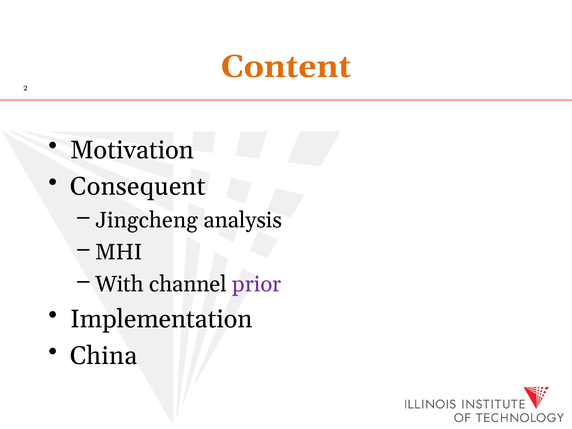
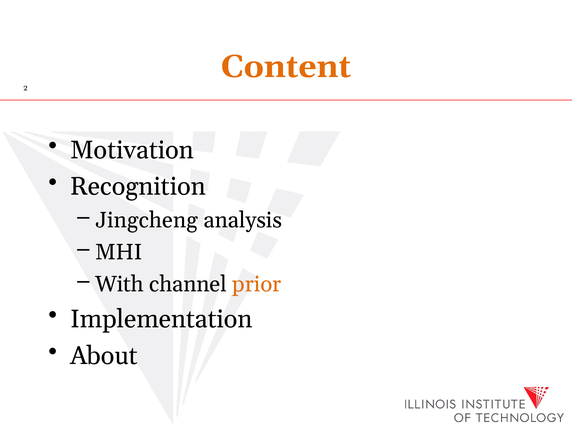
Consequent: Consequent -> Recognition
prior colour: purple -> orange
China: China -> About
